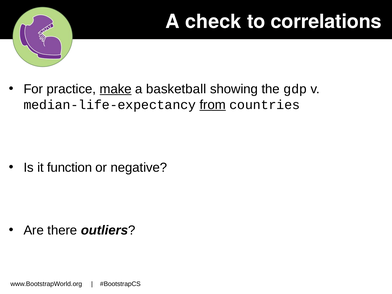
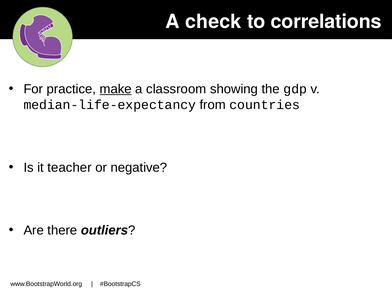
basketball: basketball -> classroom
from underline: present -> none
function: function -> teacher
